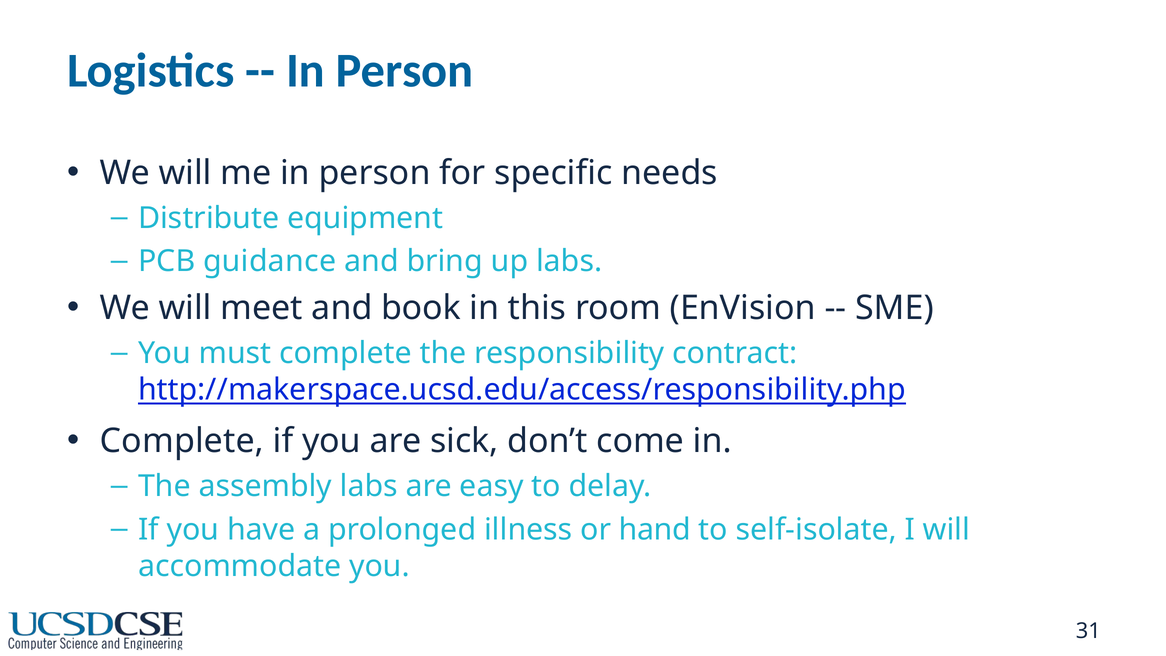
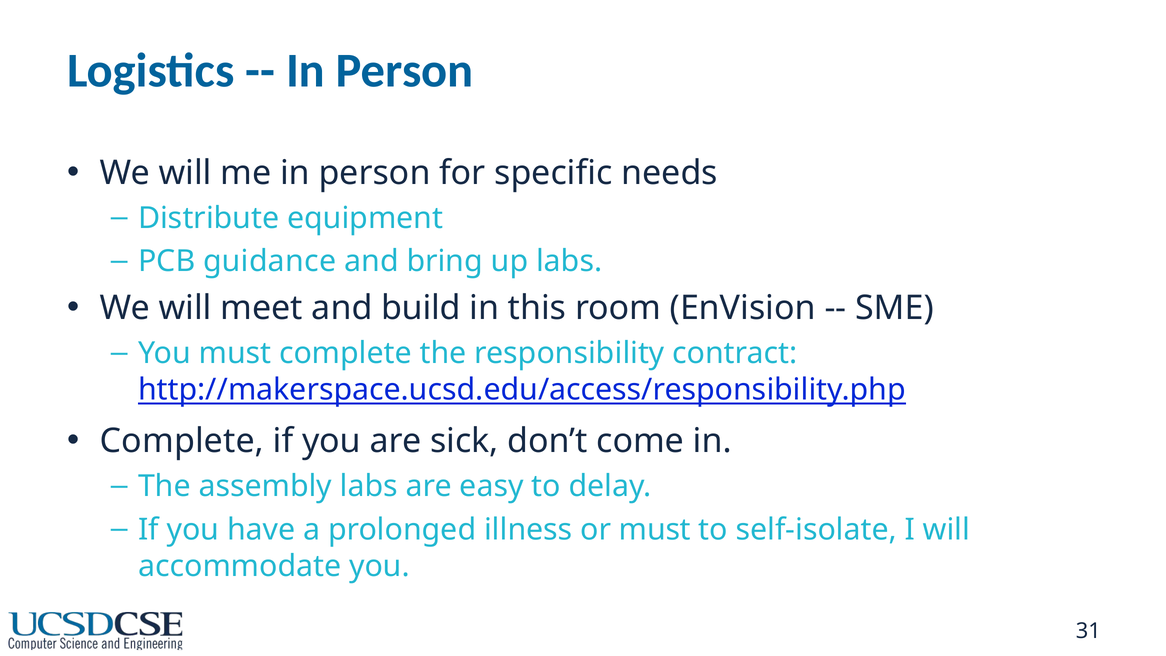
book: book -> build
or hand: hand -> must
